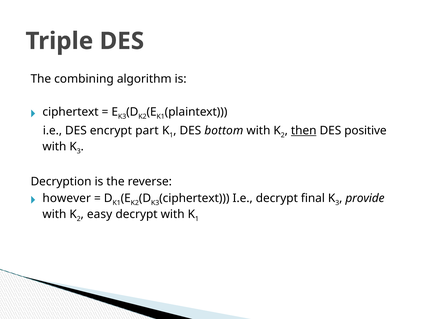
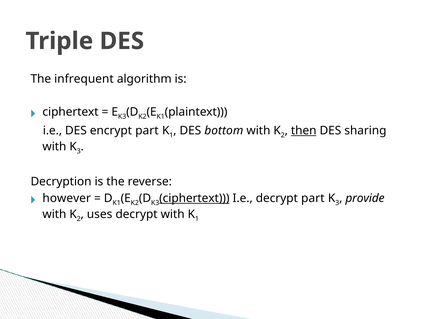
combining: combining -> infrequent
positive: positive -> sharing
ciphertext at (194, 198) underline: none -> present
decrypt final: final -> part
easy: easy -> uses
